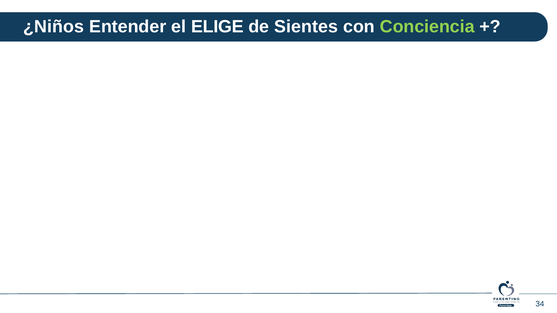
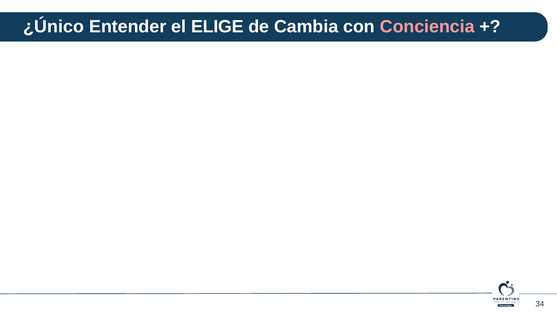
¿Niños: ¿Niños -> ¿Único
Sientes: Sientes -> Cambia
Conciencia colour: light green -> pink
